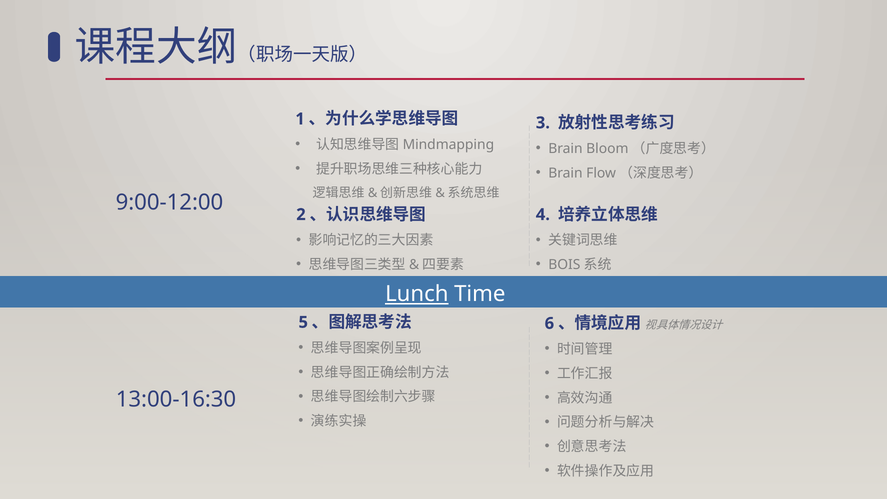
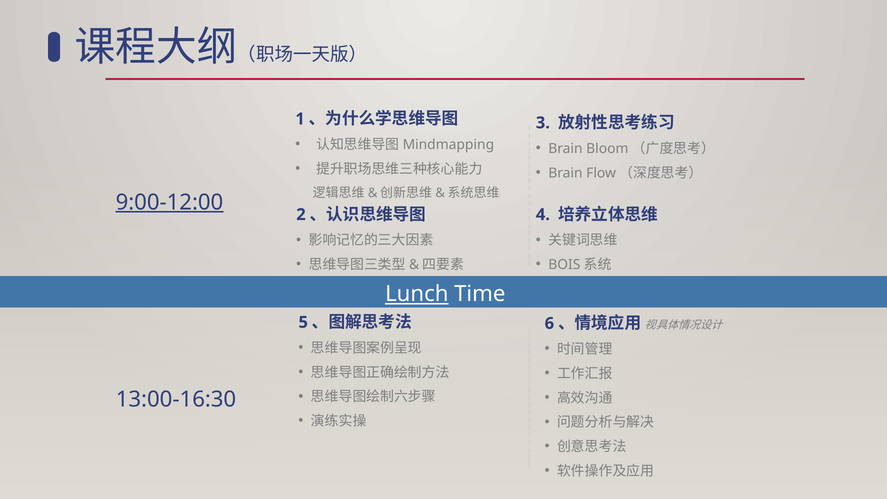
9:00-12:00 underline: none -> present
